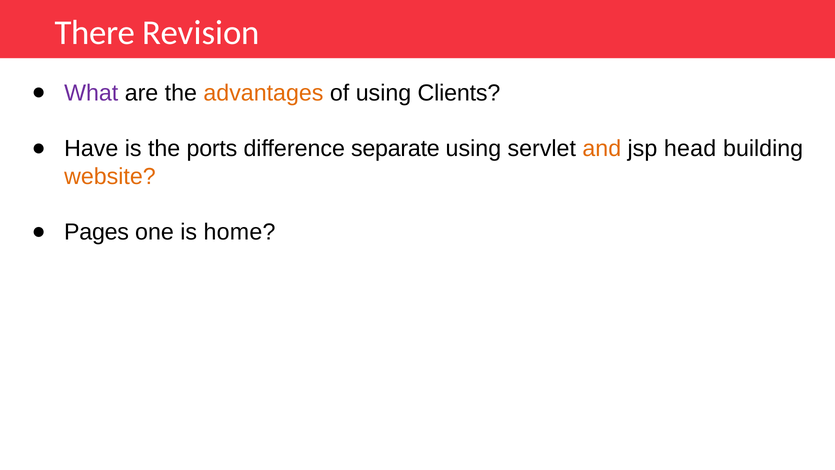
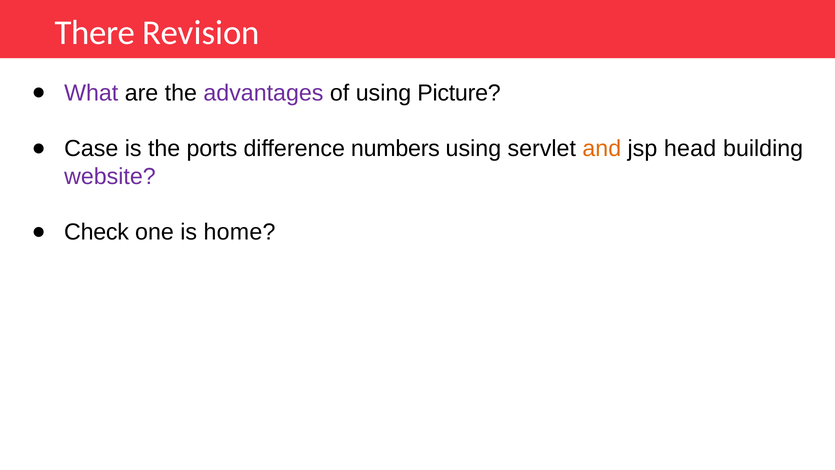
advantages colour: orange -> purple
Clients: Clients -> Picture
Have: Have -> Case
separate: separate -> numbers
website colour: orange -> purple
Pages: Pages -> Check
